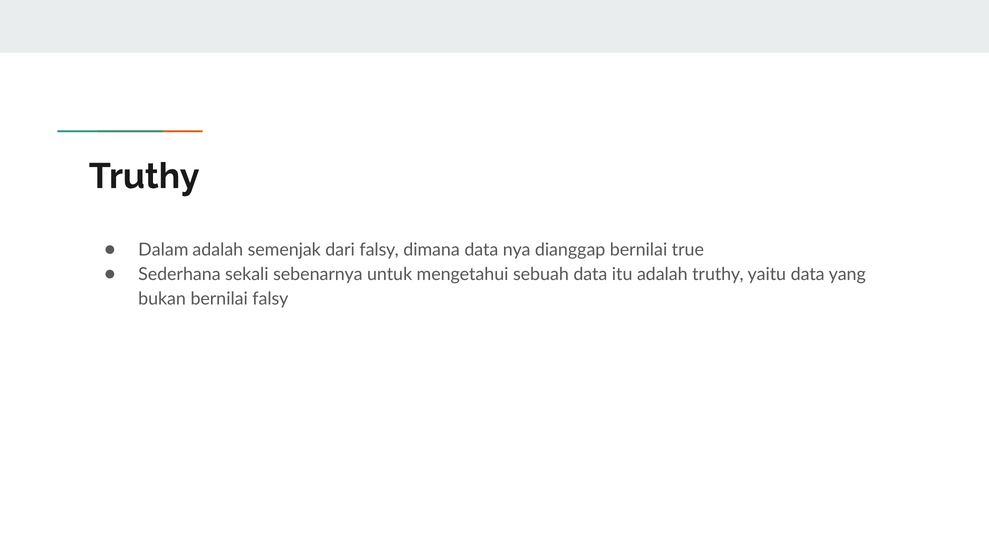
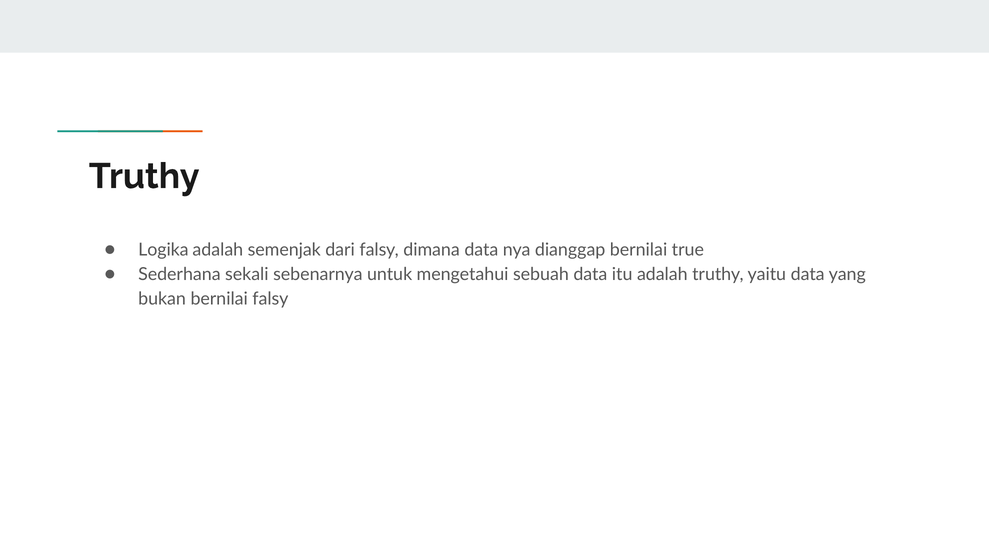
Dalam: Dalam -> Logika
